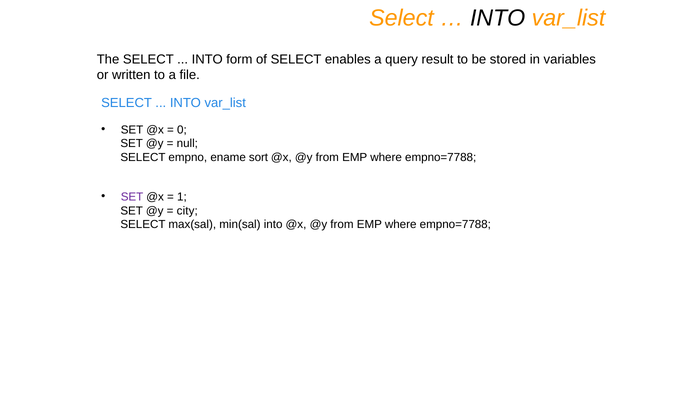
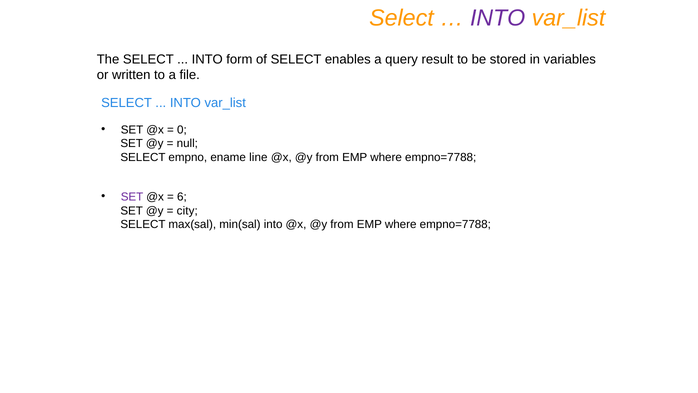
INTO at (498, 18) colour: black -> purple
sort: sort -> line
1: 1 -> 6
